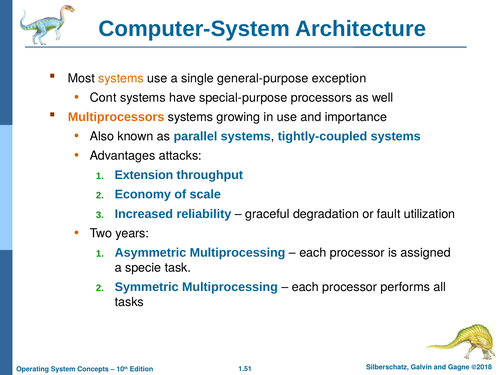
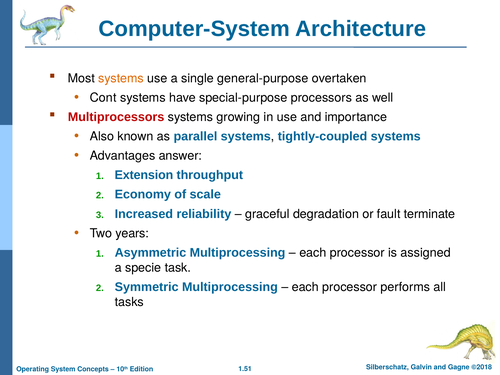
exception: exception -> overtaken
Multiprocessors colour: orange -> red
attacks: attacks -> answer
utilization: utilization -> terminate
